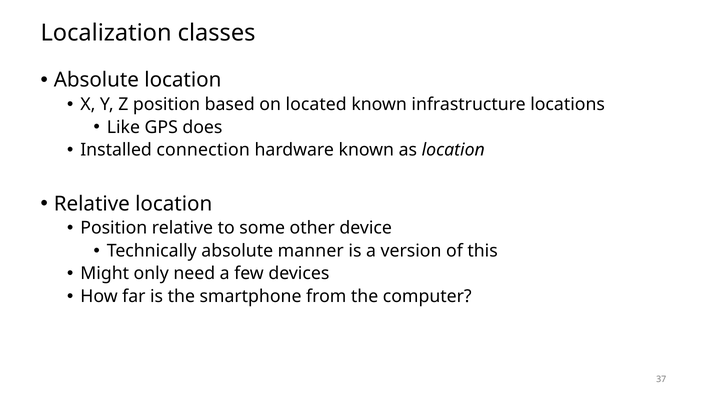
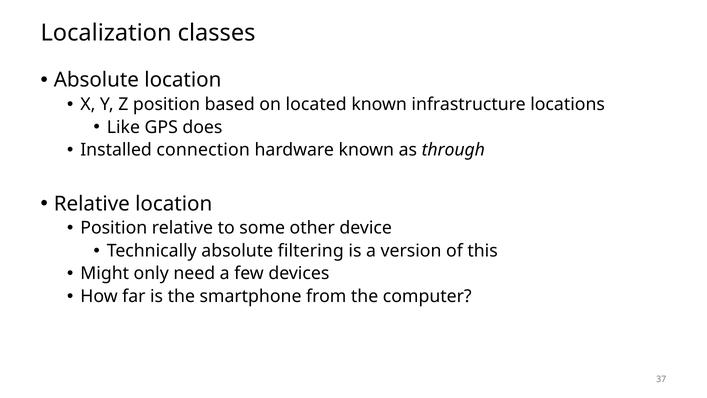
as location: location -> through
manner: manner -> filtering
